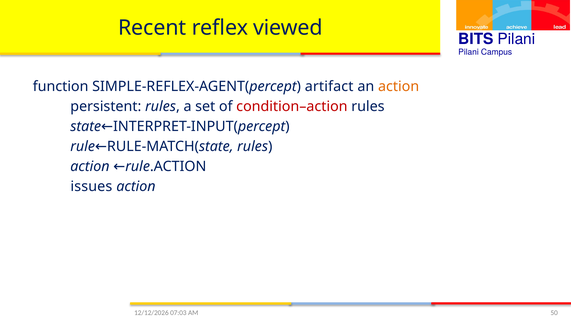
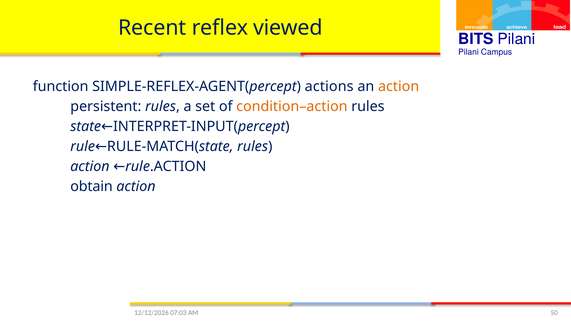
artifact: artifact -> actions
condition–action colour: red -> orange
issues: issues -> obtain
